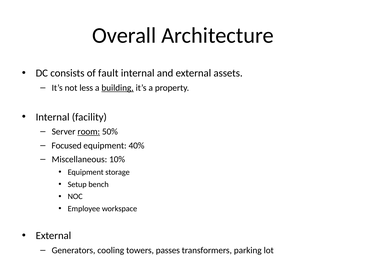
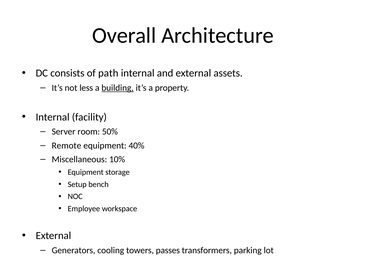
fault: fault -> path
room underline: present -> none
Focused: Focused -> Remote
